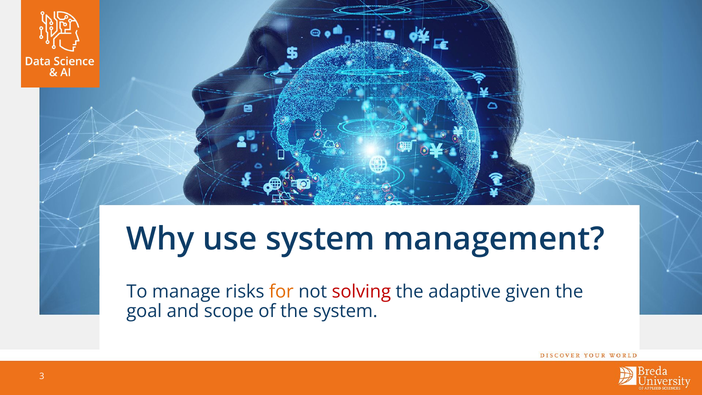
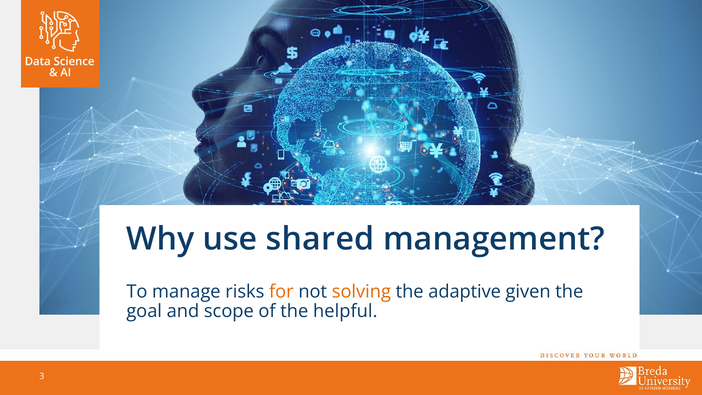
use system: system -> shared
solving colour: red -> orange
the system: system -> helpful
